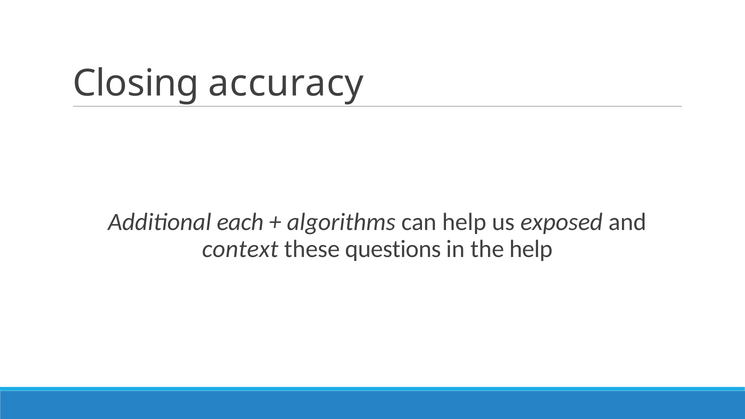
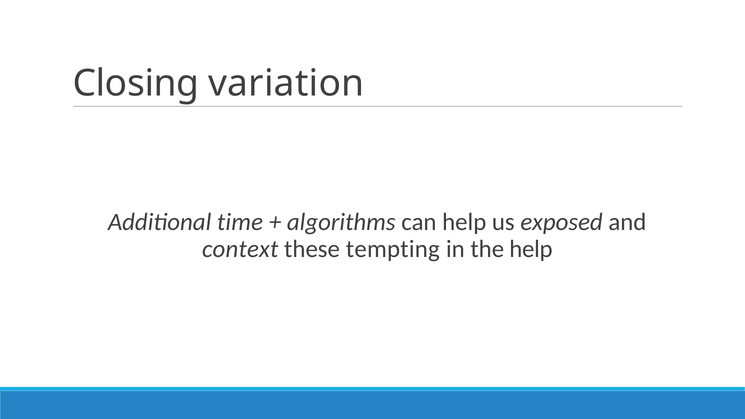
accuracy: accuracy -> variation
each: each -> time
questions: questions -> tempting
